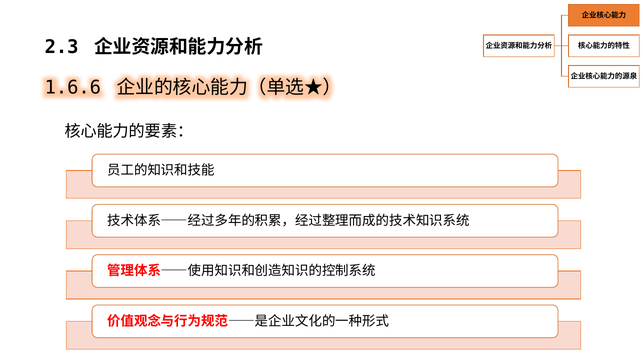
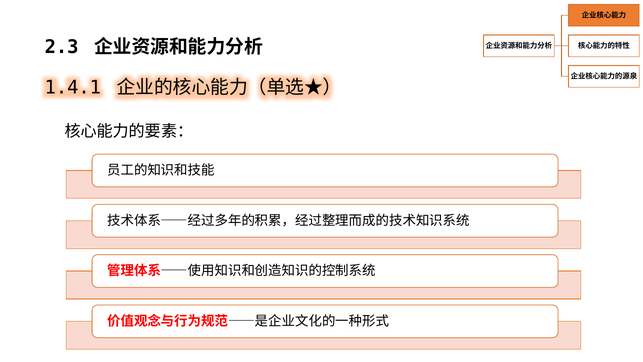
1.6.6: 1.6.6 -> 1.4.1
